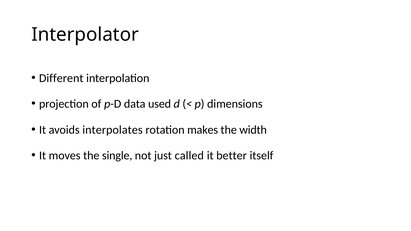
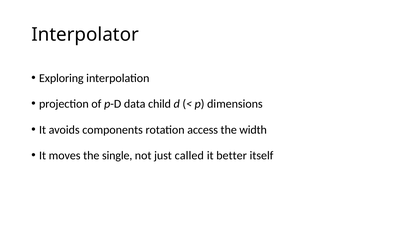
Different: Different -> Exploring
used: used -> child
interpolates: interpolates -> components
makes: makes -> access
